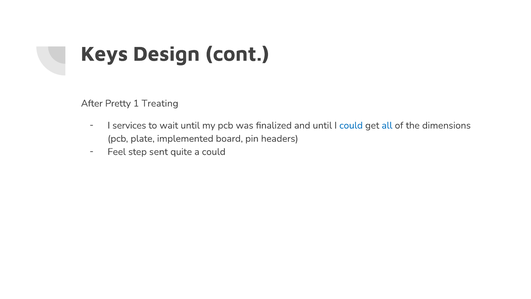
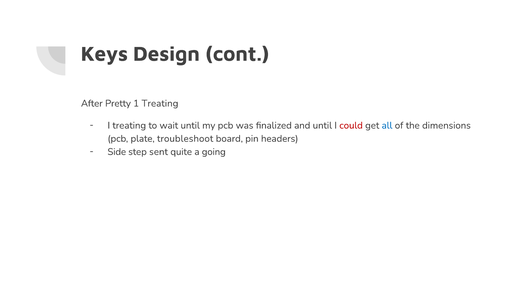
I services: services -> treating
could at (351, 125) colour: blue -> red
implemented: implemented -> troubleshoot
Feel: Feel -> Side
a could: could -> going
